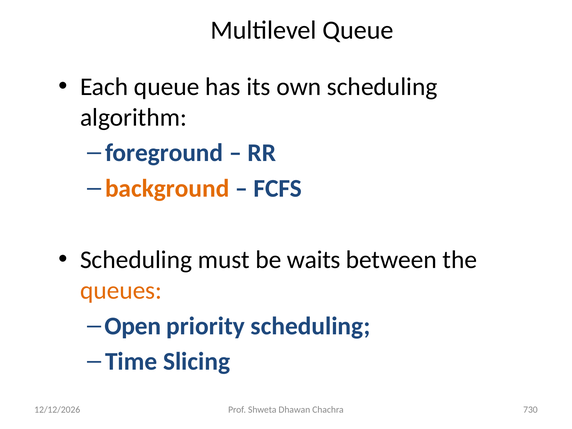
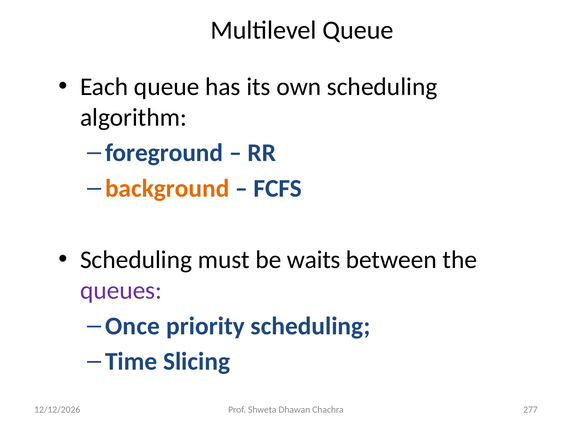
queues colour: orange -> purple
Open: Open -> Once
730: 730 -> 277
